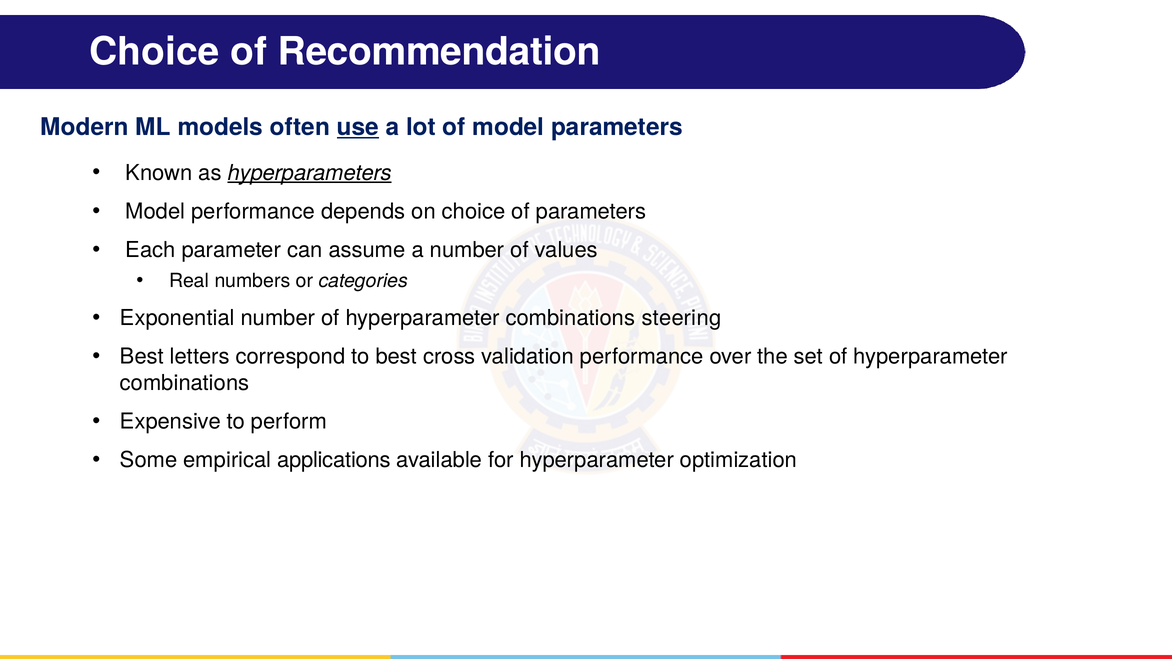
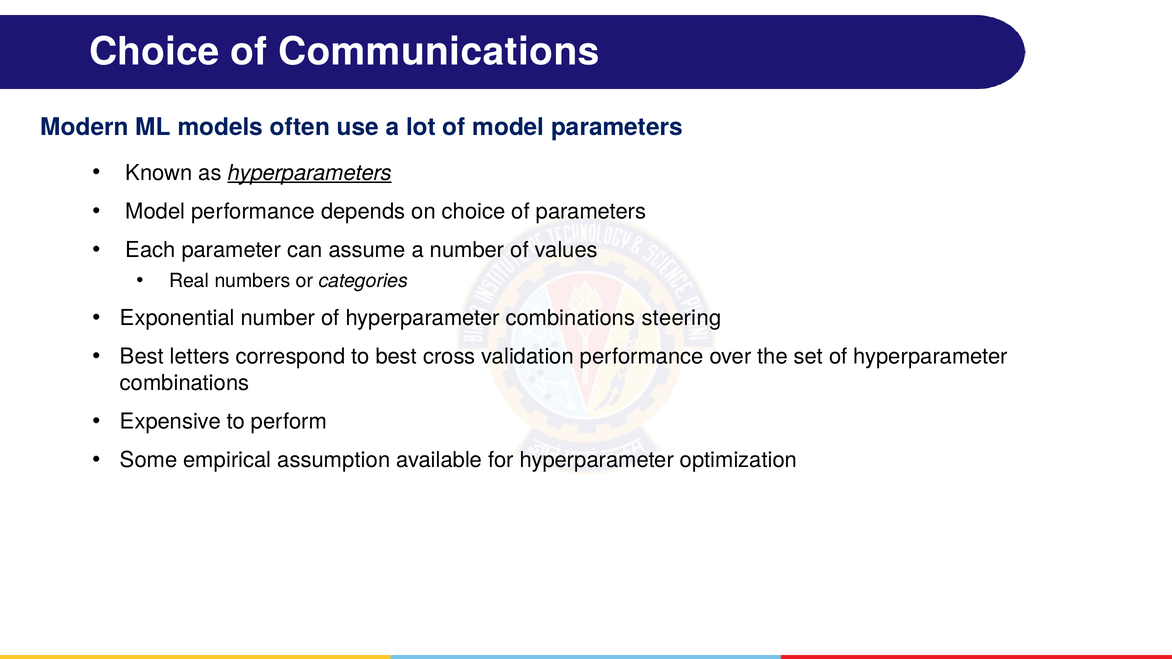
Recommendation: Recommendation -> Communications
use underline: present -> none
applications: applications -> assumption
